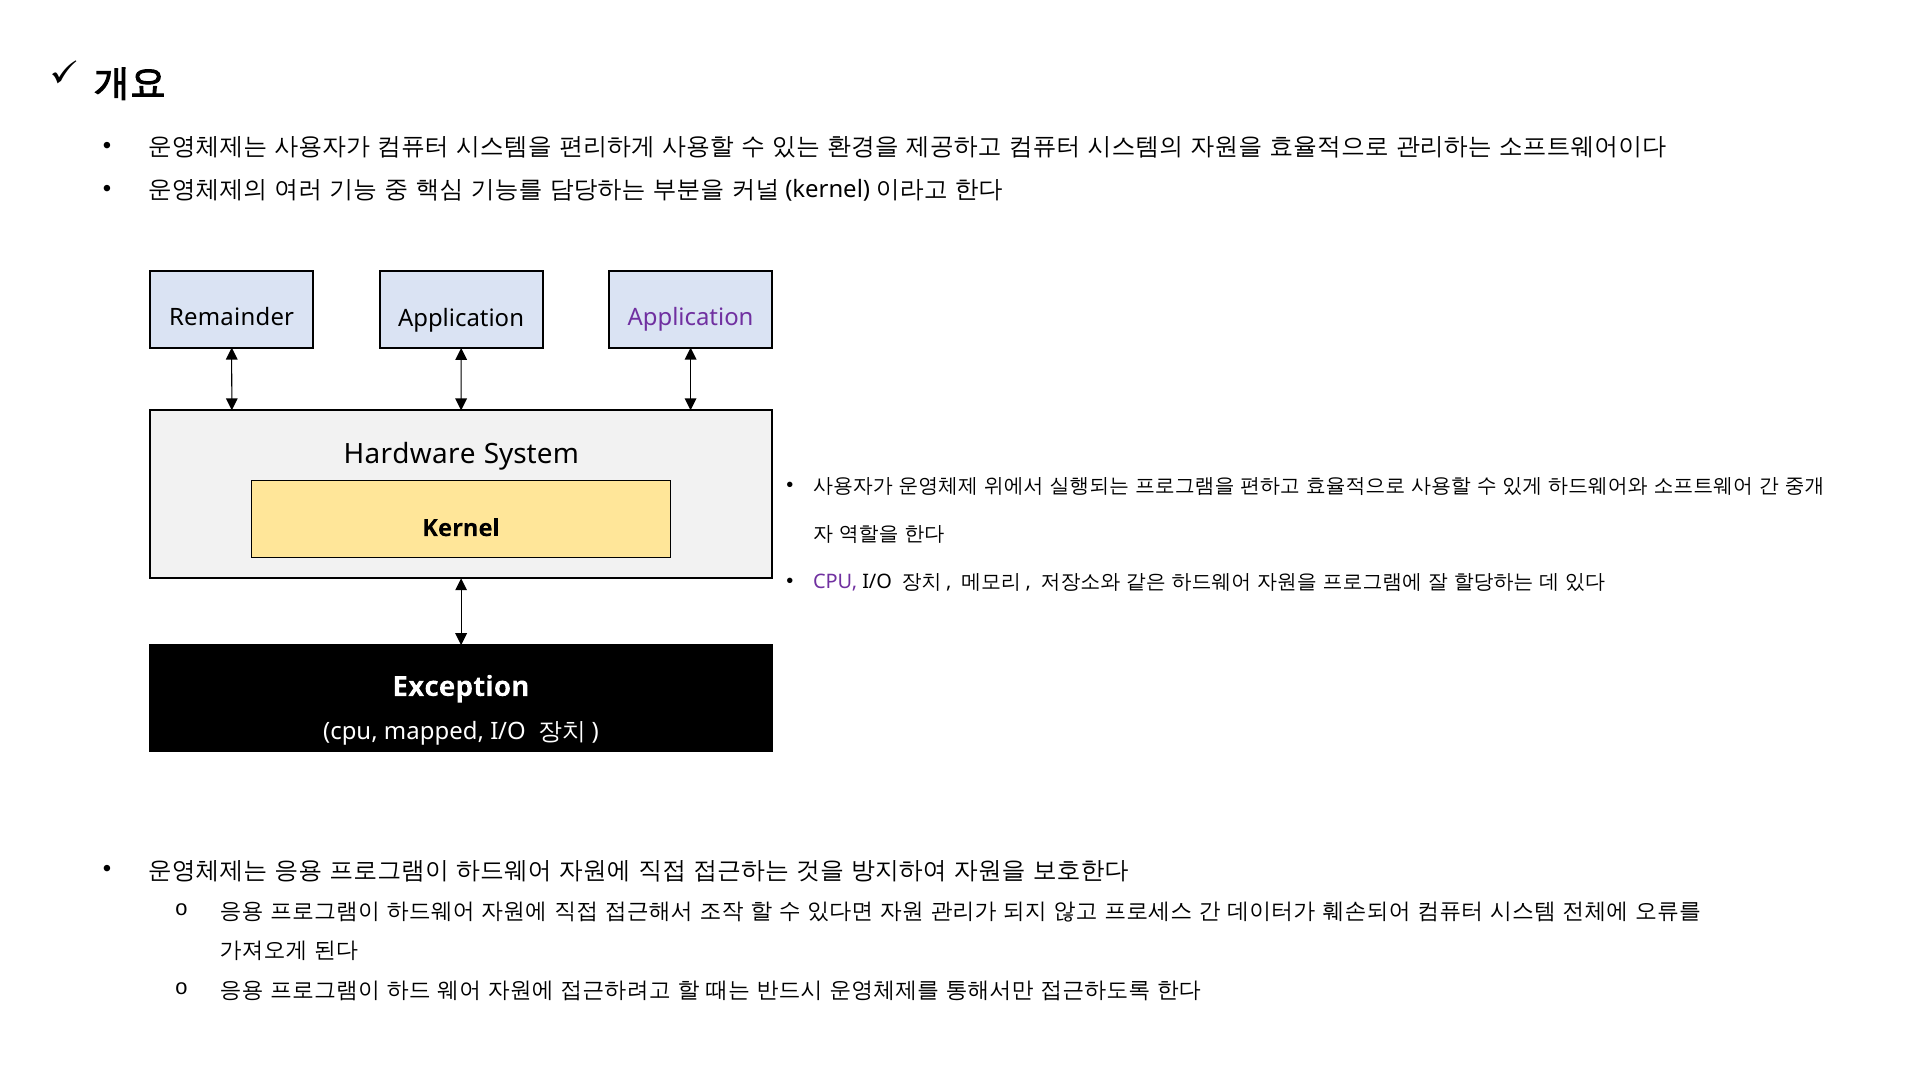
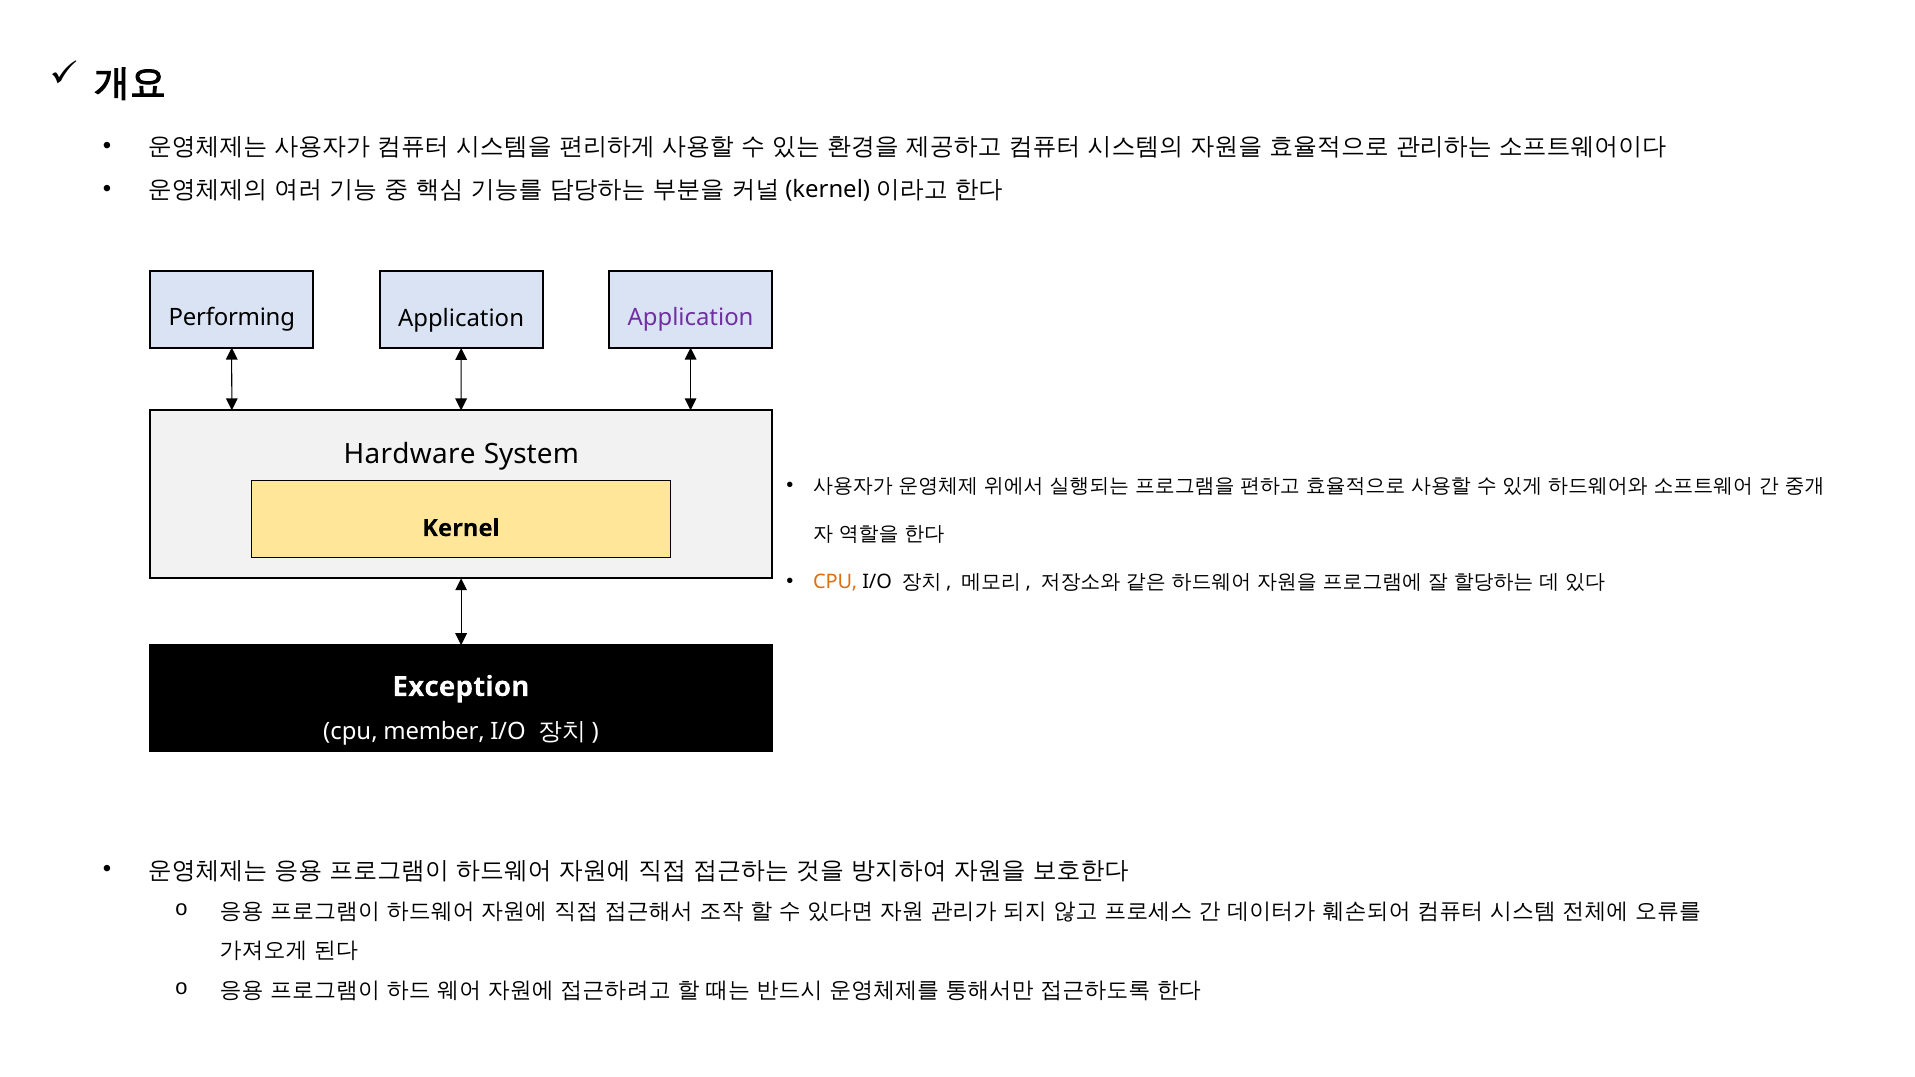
Remainder: Remainder -> Performing
CPU at (835, 582) colour: purple -> orange
mapped: mapped -> member
